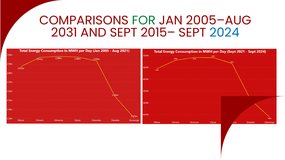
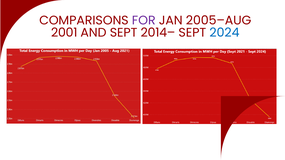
FOR colour: green -> purple
2031: 2031 -> 2001
2015–: 2015– -> 2014–
